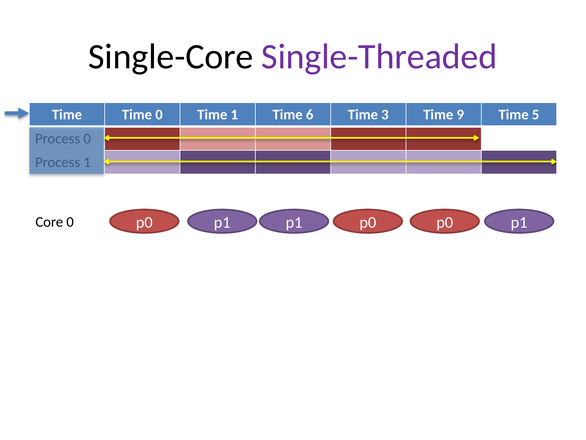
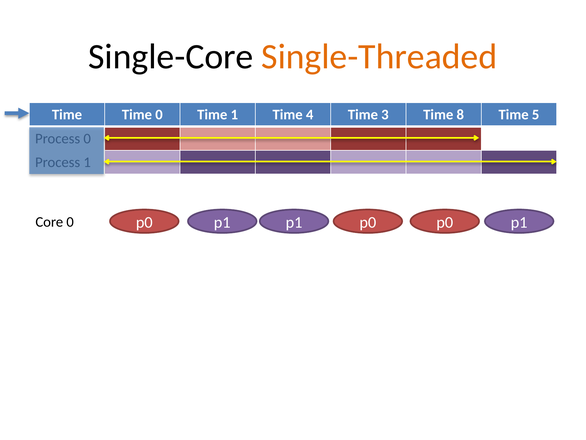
Single-Threaded colour: purple -> orange
6: 6 -> 4
9: 9 -> 8
